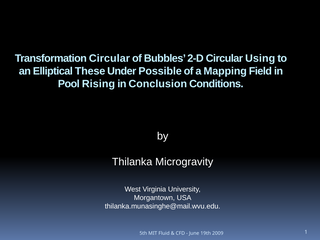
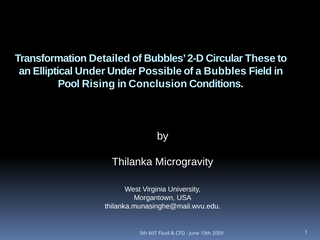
Transformation Circular: Circular -> Detailed
Using: Using -> These
Elliptical These: These -> Under
a Mapping: Mapping -> Bubbles
